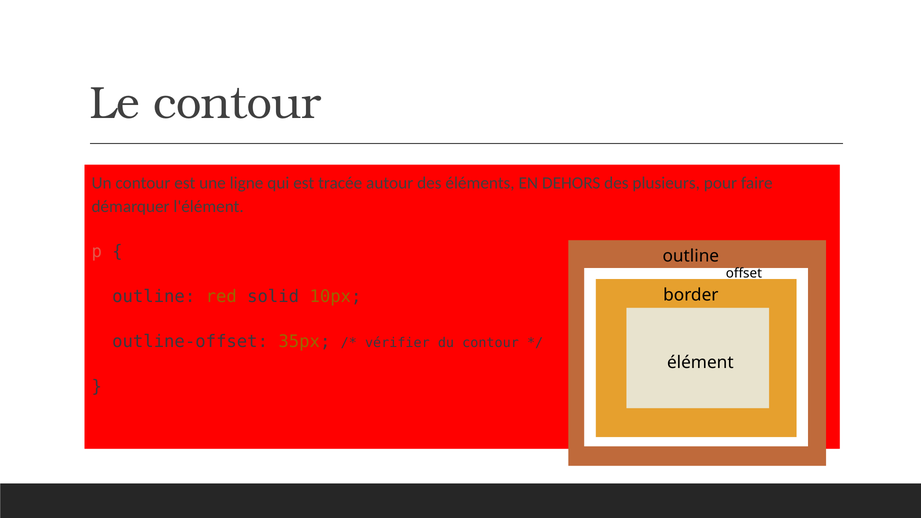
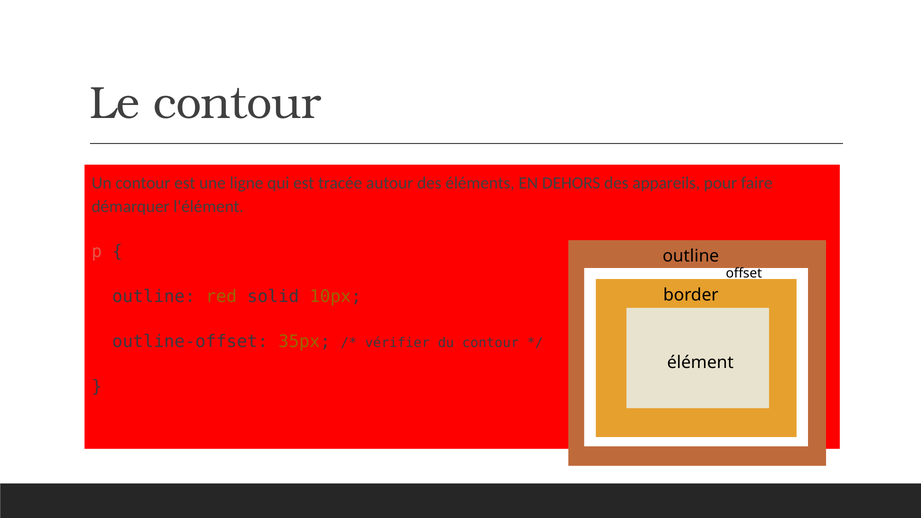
plusieurs: plusieurs -> appareils
